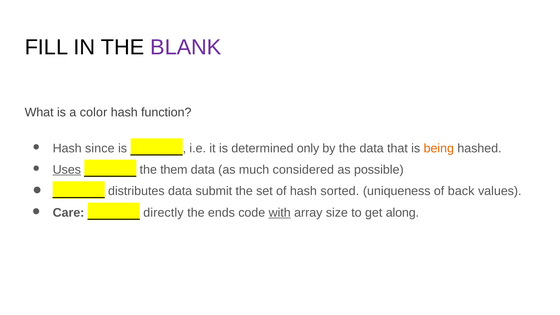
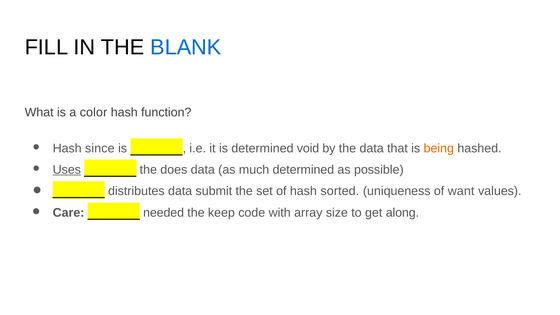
BLANK colour: purple -> blue
only: only -> void
them: them -> does
much considered: considered -> determined
back: back -> want
directly: directly -> needed
ends: ends -> keep
with underline: present -> none
